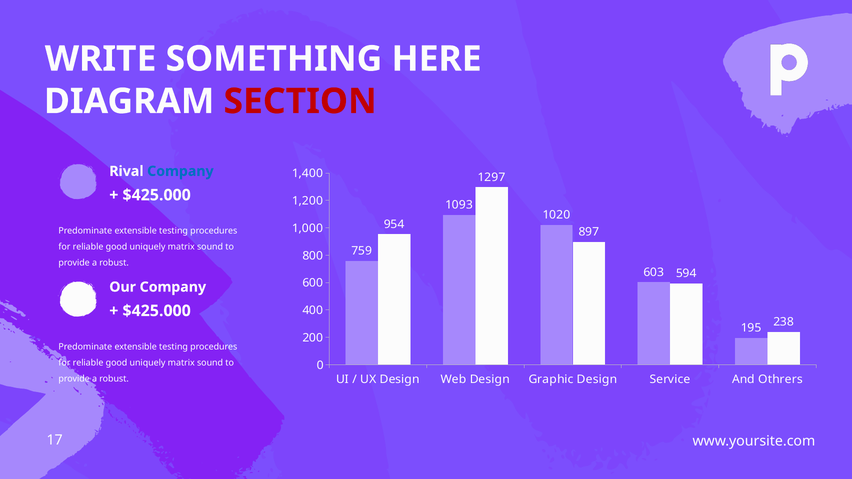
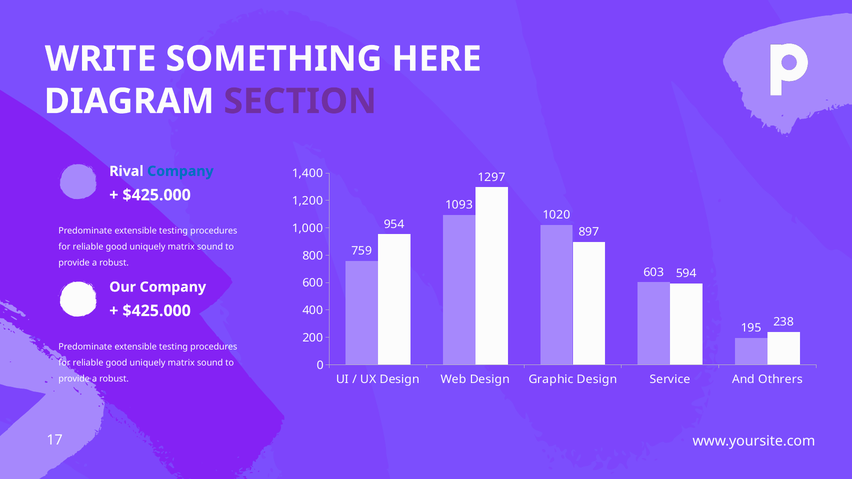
SECTION colour: red -> purple
